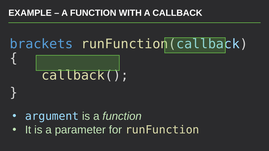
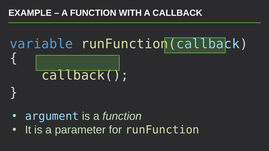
brackets: brackets -> variable
